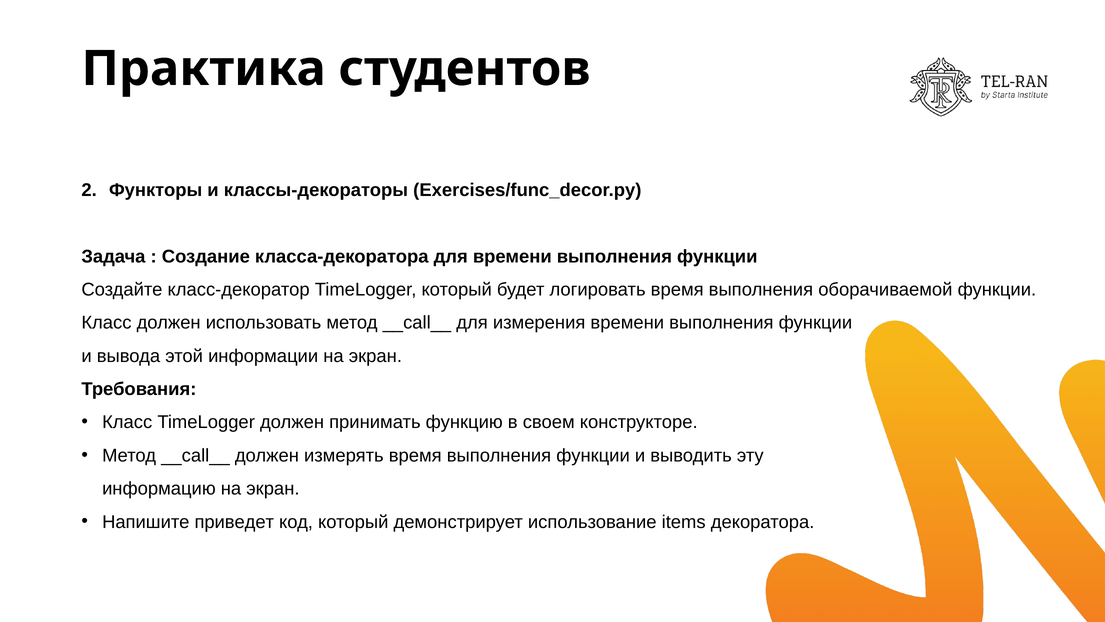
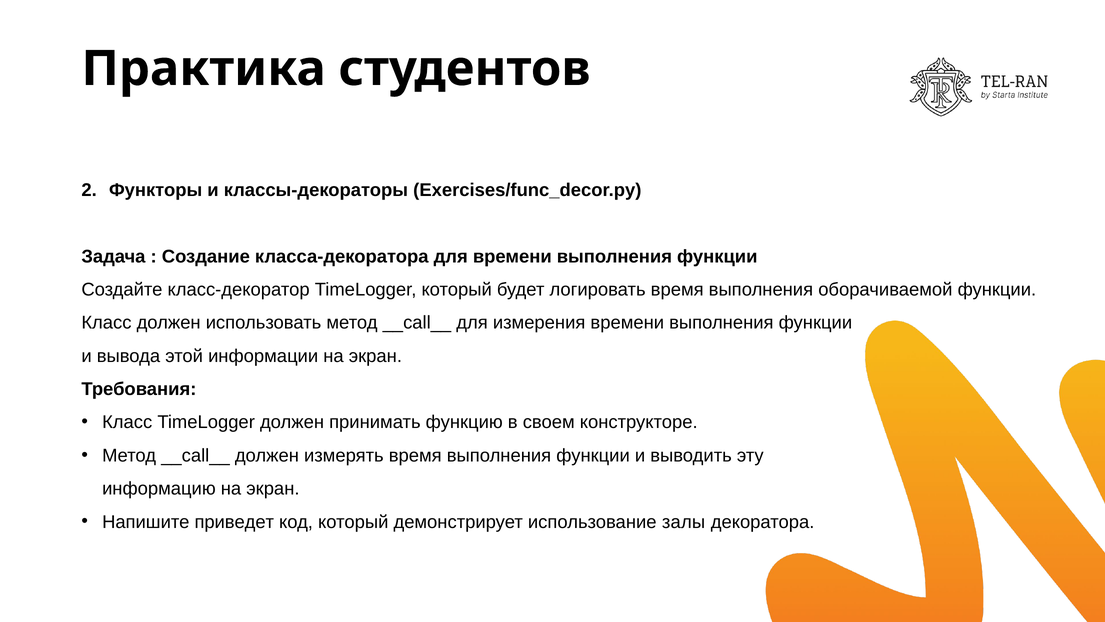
items: items -> залы
